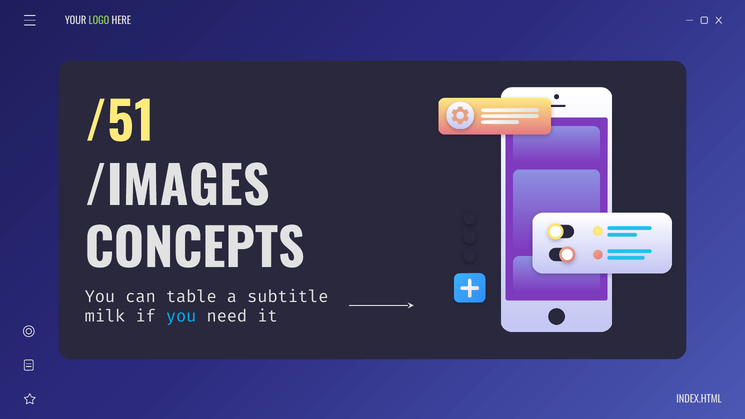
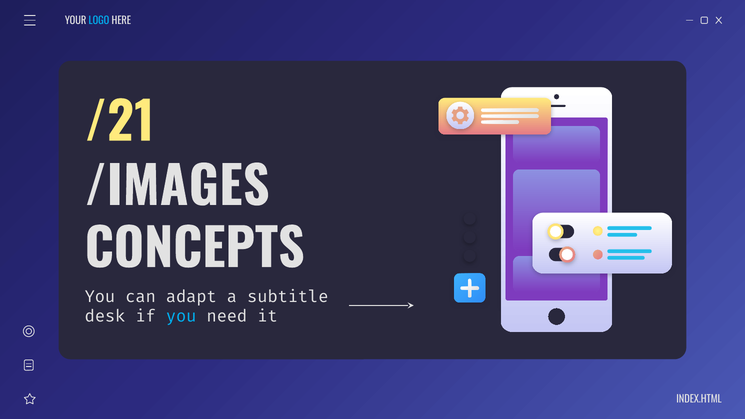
LOGO colour: light green -> light blue
/51: /51 -> /21
table: table -> adapt
milk: milk -> desk
